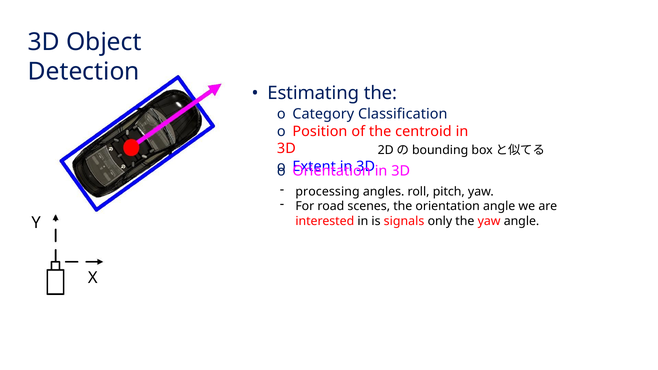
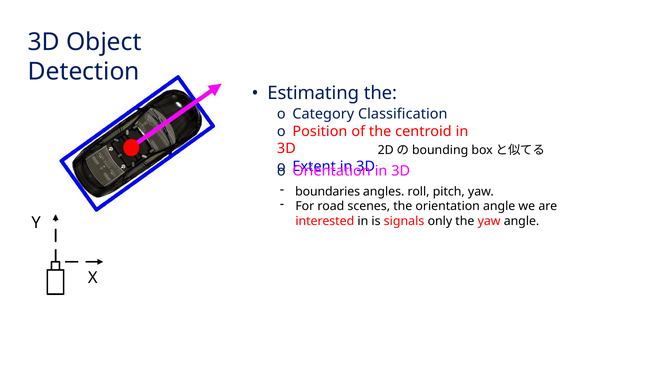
processing: processing -> boundaries
